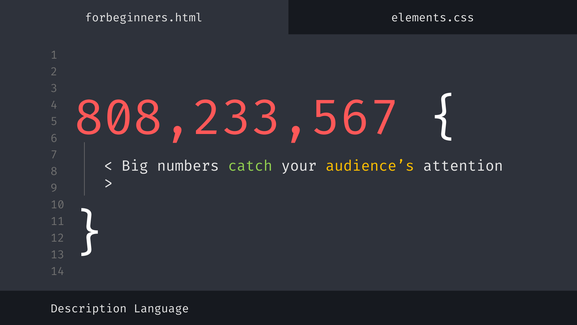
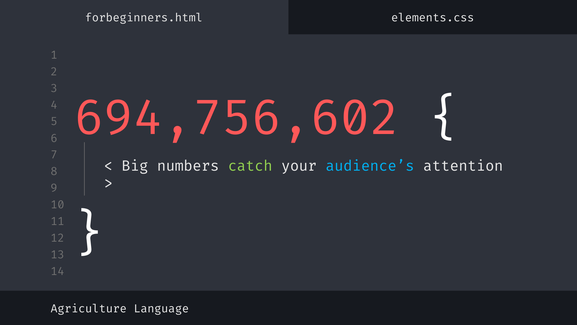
808,233,567: 808,233,567 -> 694,756,602
audience’s colour: yellow -> light blue
Description: Description -> Agriculture
